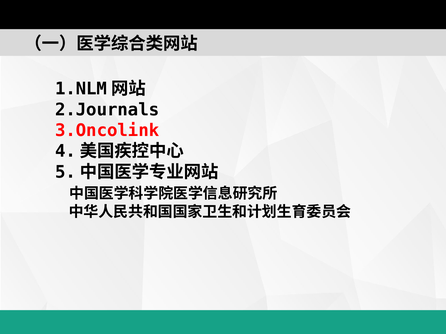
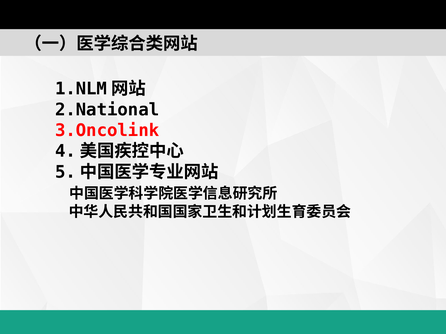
2.Journals: 2.Journals -> 2.National
